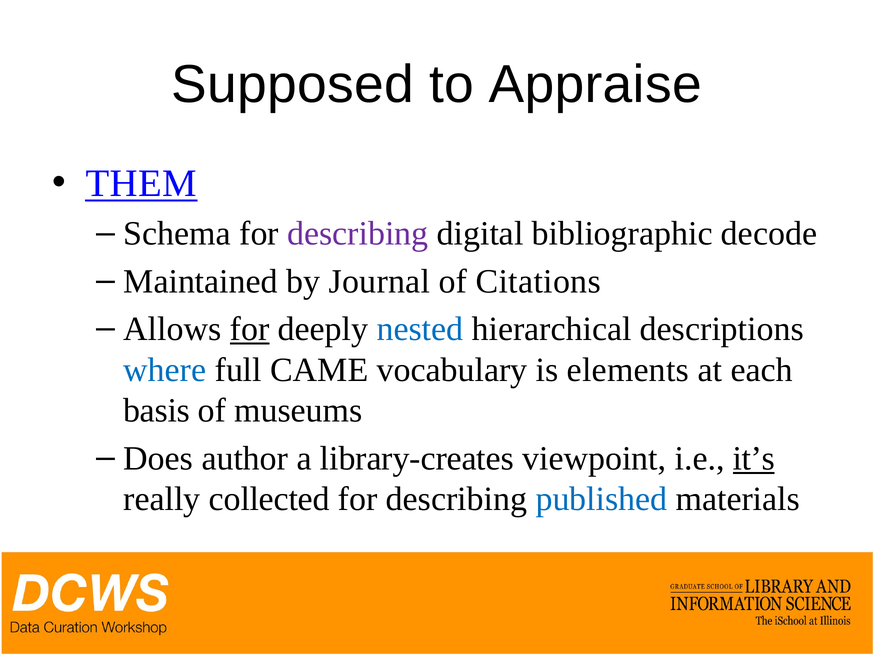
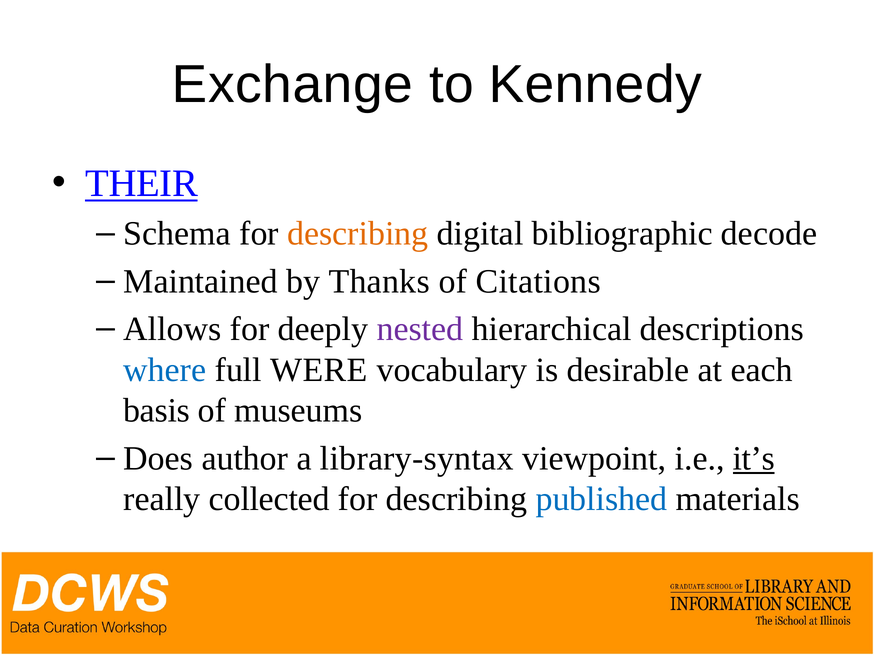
Supposed: Supposed -> Exchange
Appraise: Appraise -> Kennedy
THEM: THEM -> THEIR
describing at (358, 234) colour: purple -> orange
Journal: Journal -> Thanks
for at (250, 329) underline: present -> none
nested colour: blue -> purple
CAME: CAME -> WERE
elements: elements -> desirable
library-creates: library-creates -> library-syntax
